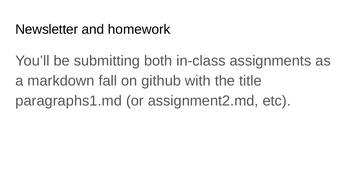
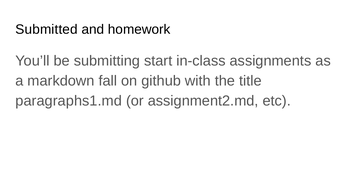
Newsletter: Newsletter -> Submitted
both: both -> start
